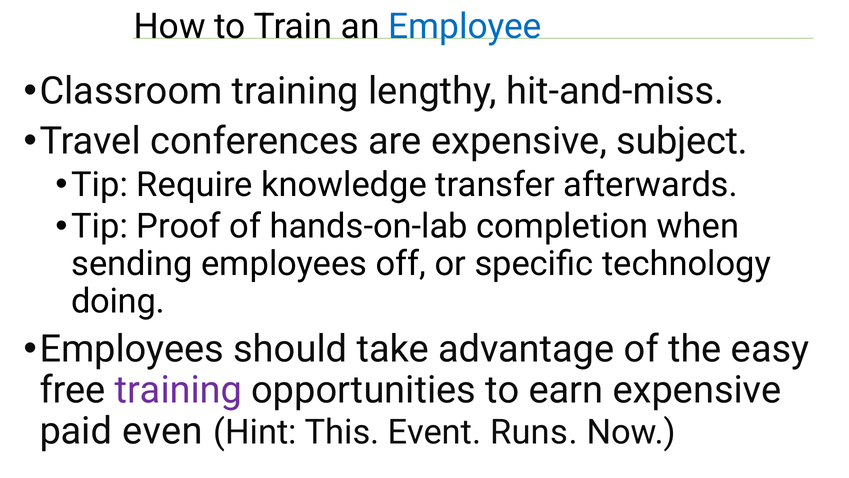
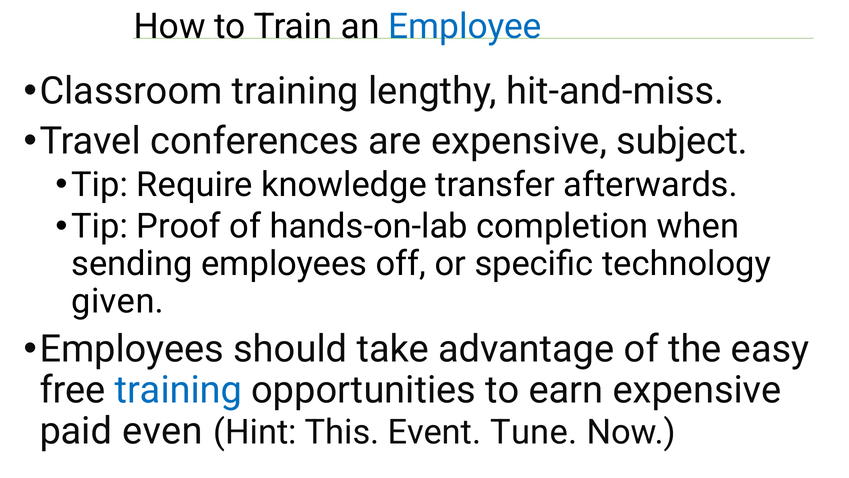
doing: doing -> given
training at (178, 390) colour: purple -> blue
Runs: Runs -> Tune
